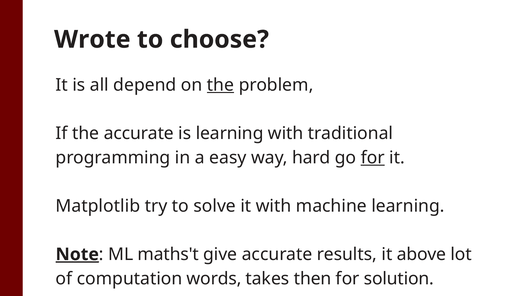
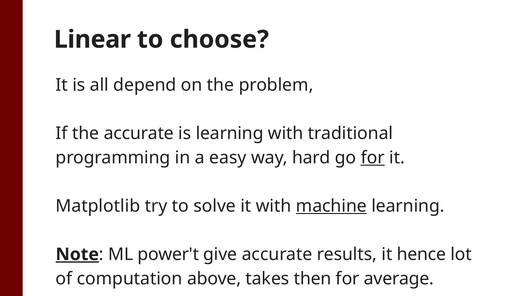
Wrote: Wrote -> Linear
the at (221, 85) underline: present -> none
machine underline: none -> present
maths't: maths't -> power't
above: above -> hence
words: words -> above
solution: solution -> average
